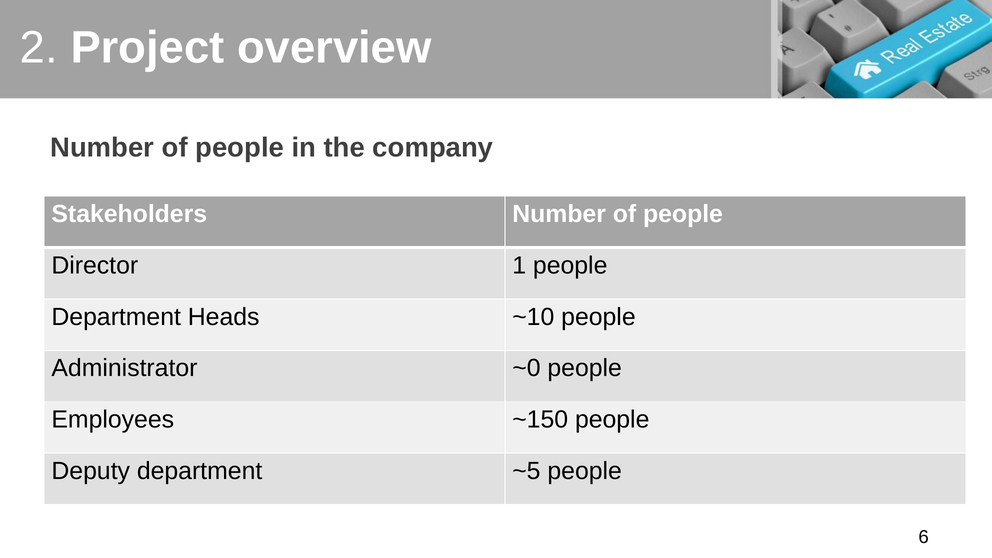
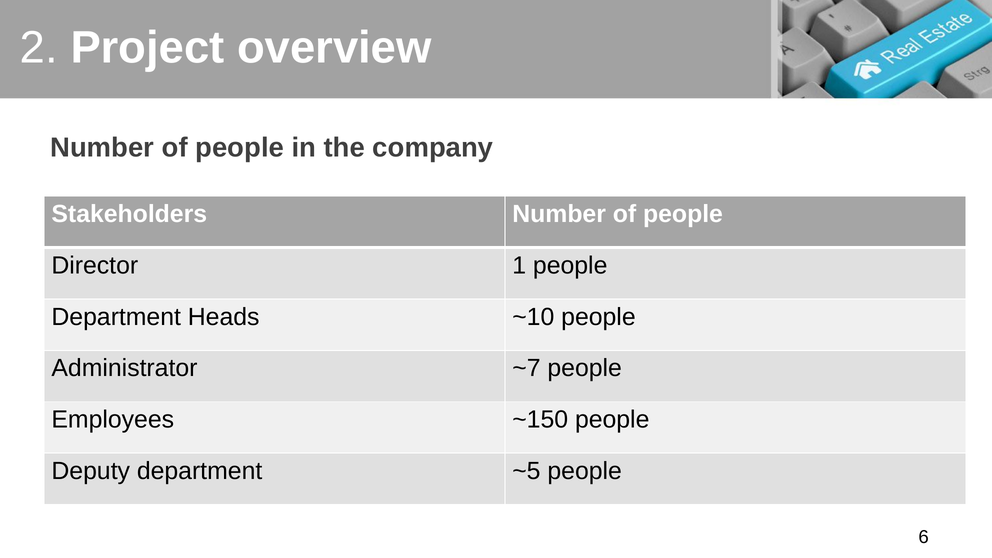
~0: ~0 -> ~7
